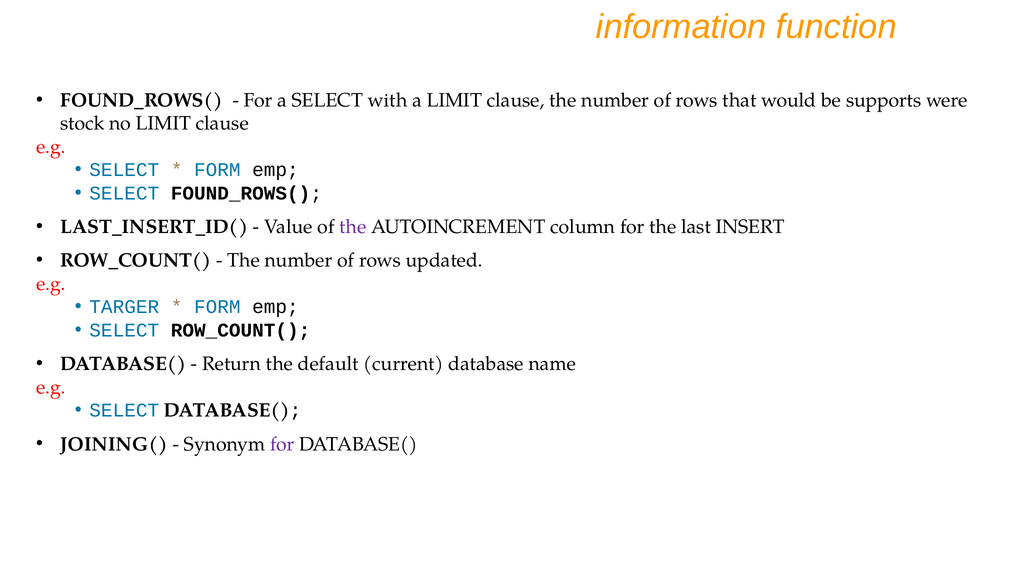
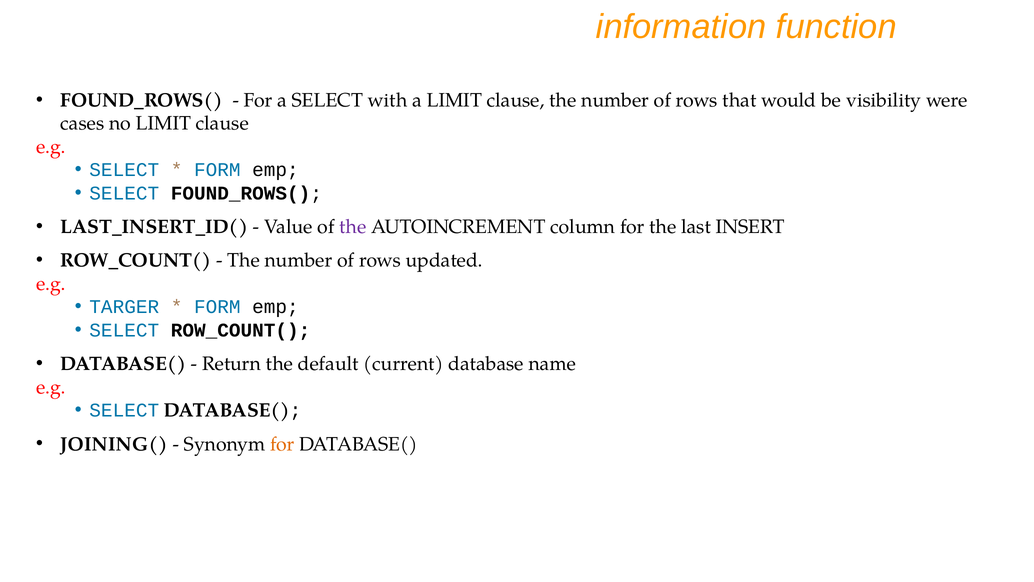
supports: supports -> visibility
stock: stock -> cases
for at (282, 444) colour: purple -> orange
